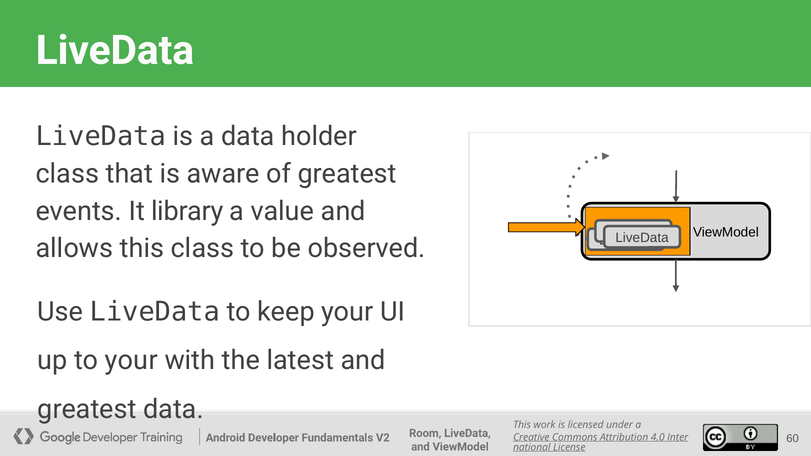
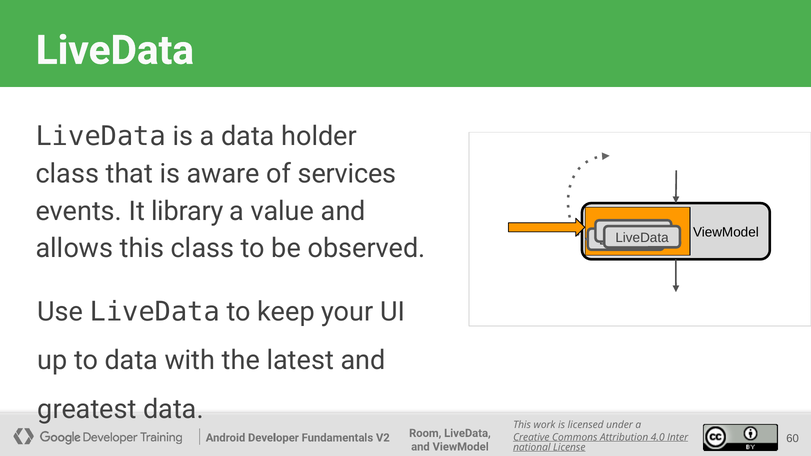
of greatest: greatest -> services
to your: your -> data
